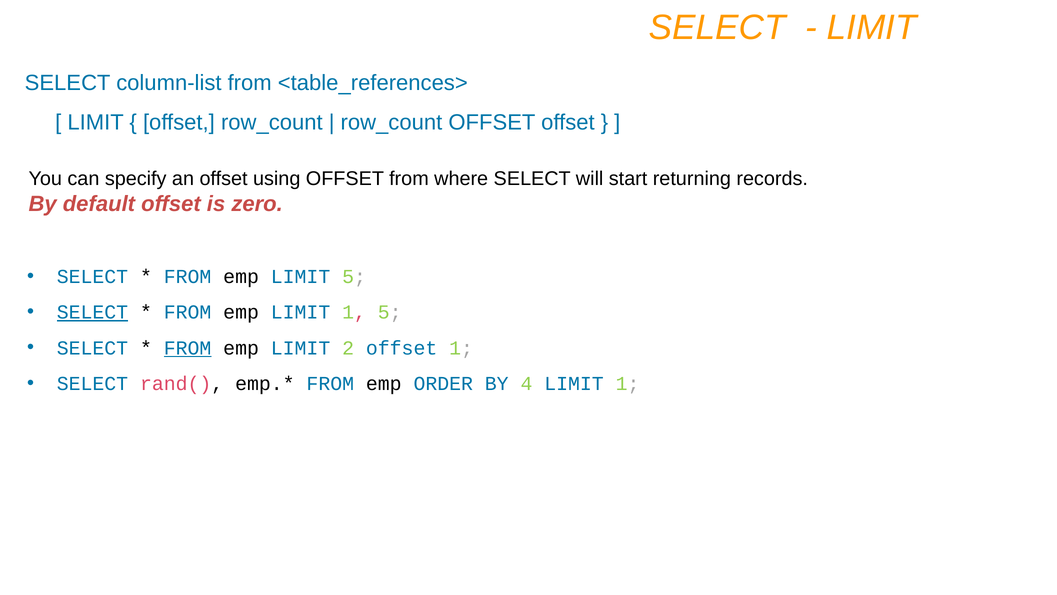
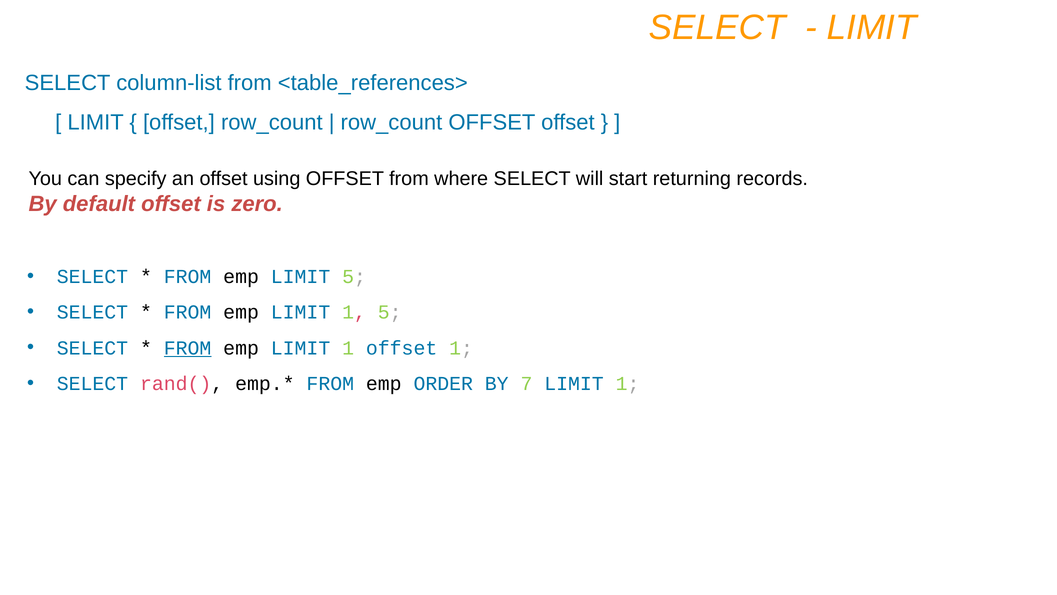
SELECT at (92, 312) underline: present -> none
2 at (348, 348): 2 -> 1
4: 4 -> 7
